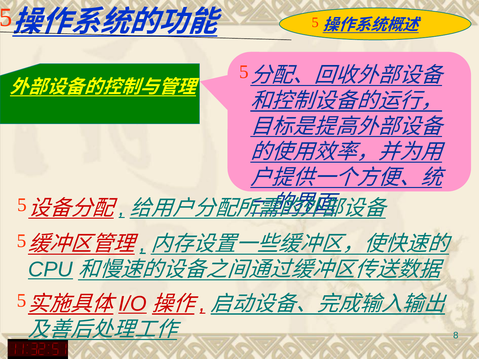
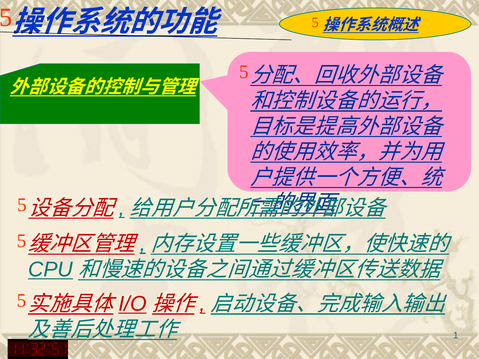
8: 8 -> 1
